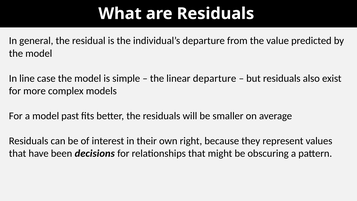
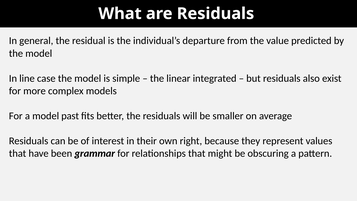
linear departure: departure -> integrated
decisions: decisions -> grammar
